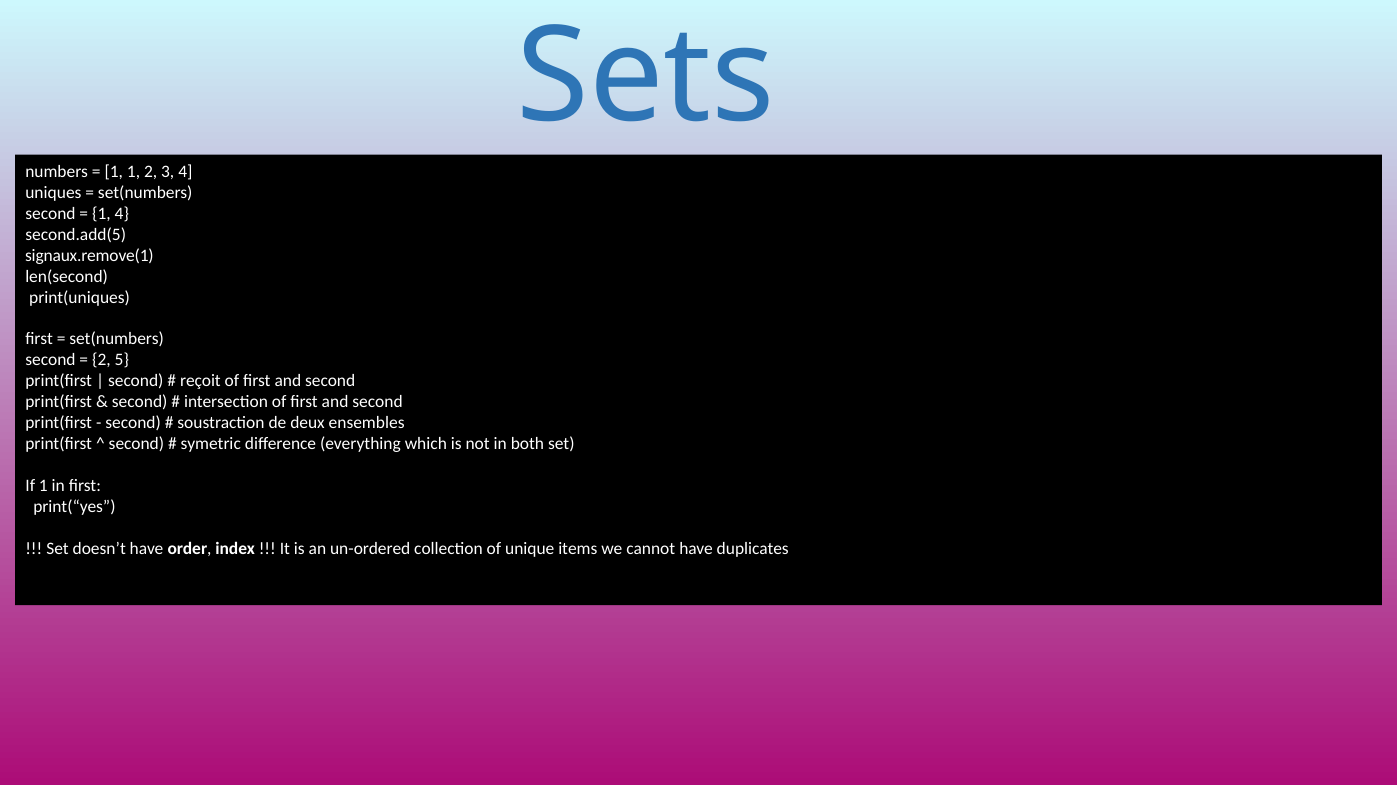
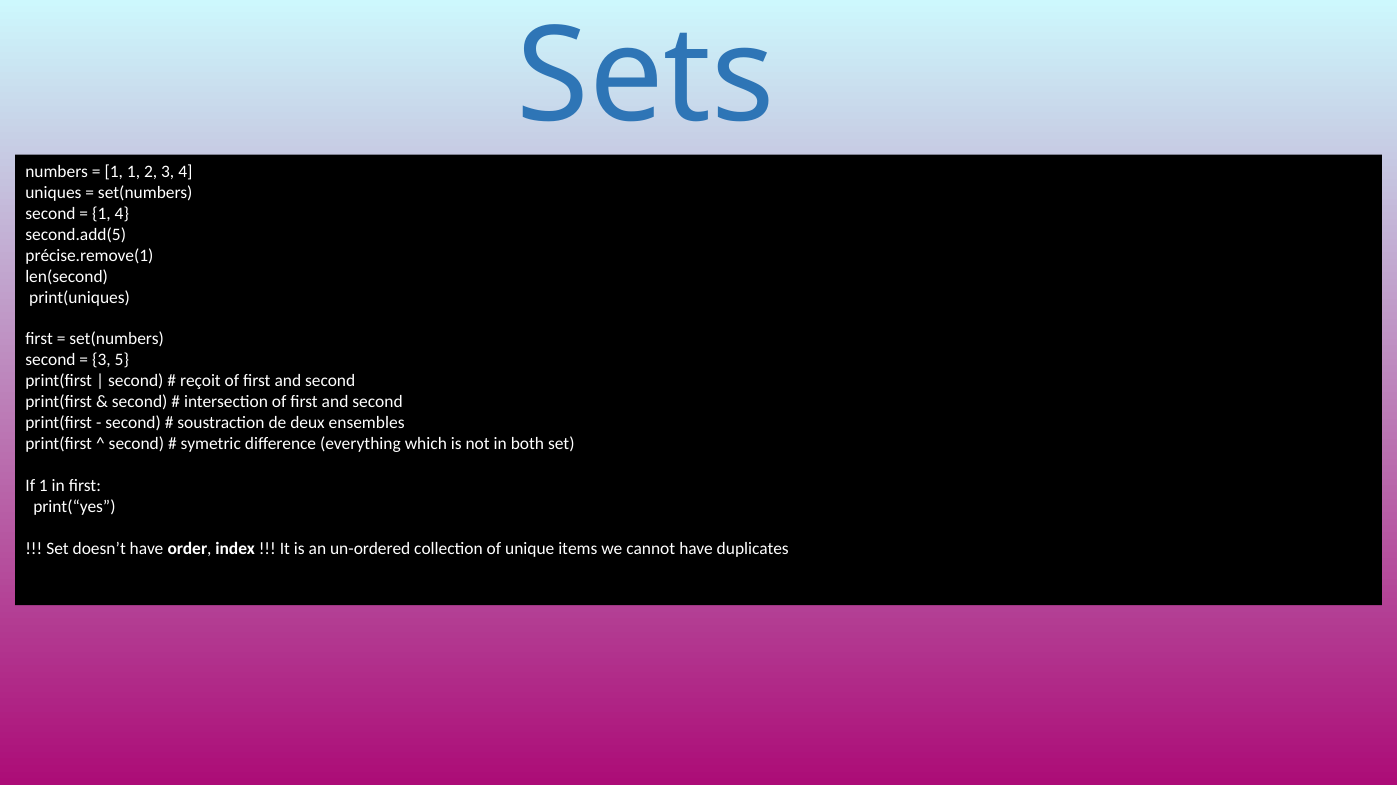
signaux.remove(1: signaux.remove(1 -> précise.remove(1
2 at (101, 360): 2 -> 3
